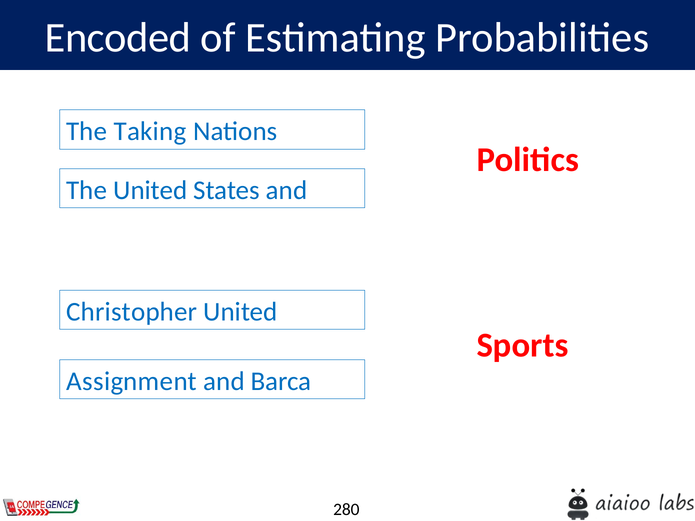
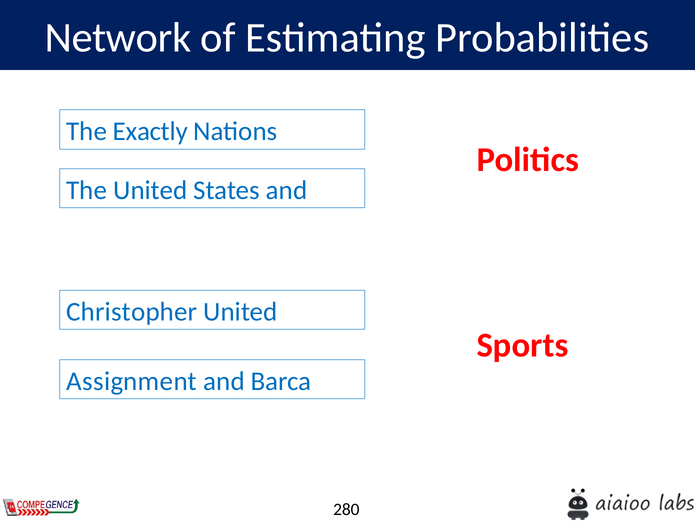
Encoded: Encoded -> Network
Taking: Taking -> Exactly
